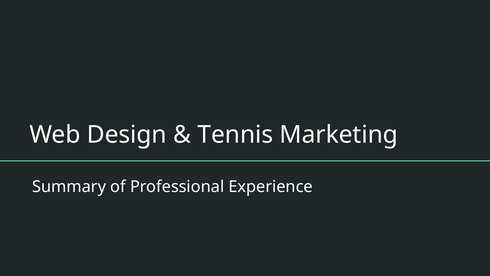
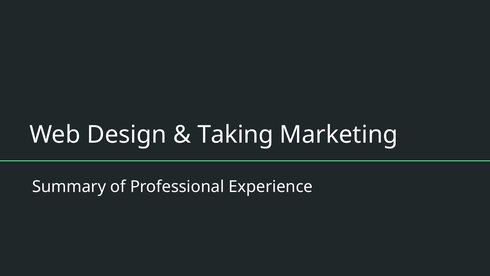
Tennis: Tennis -> Taking
